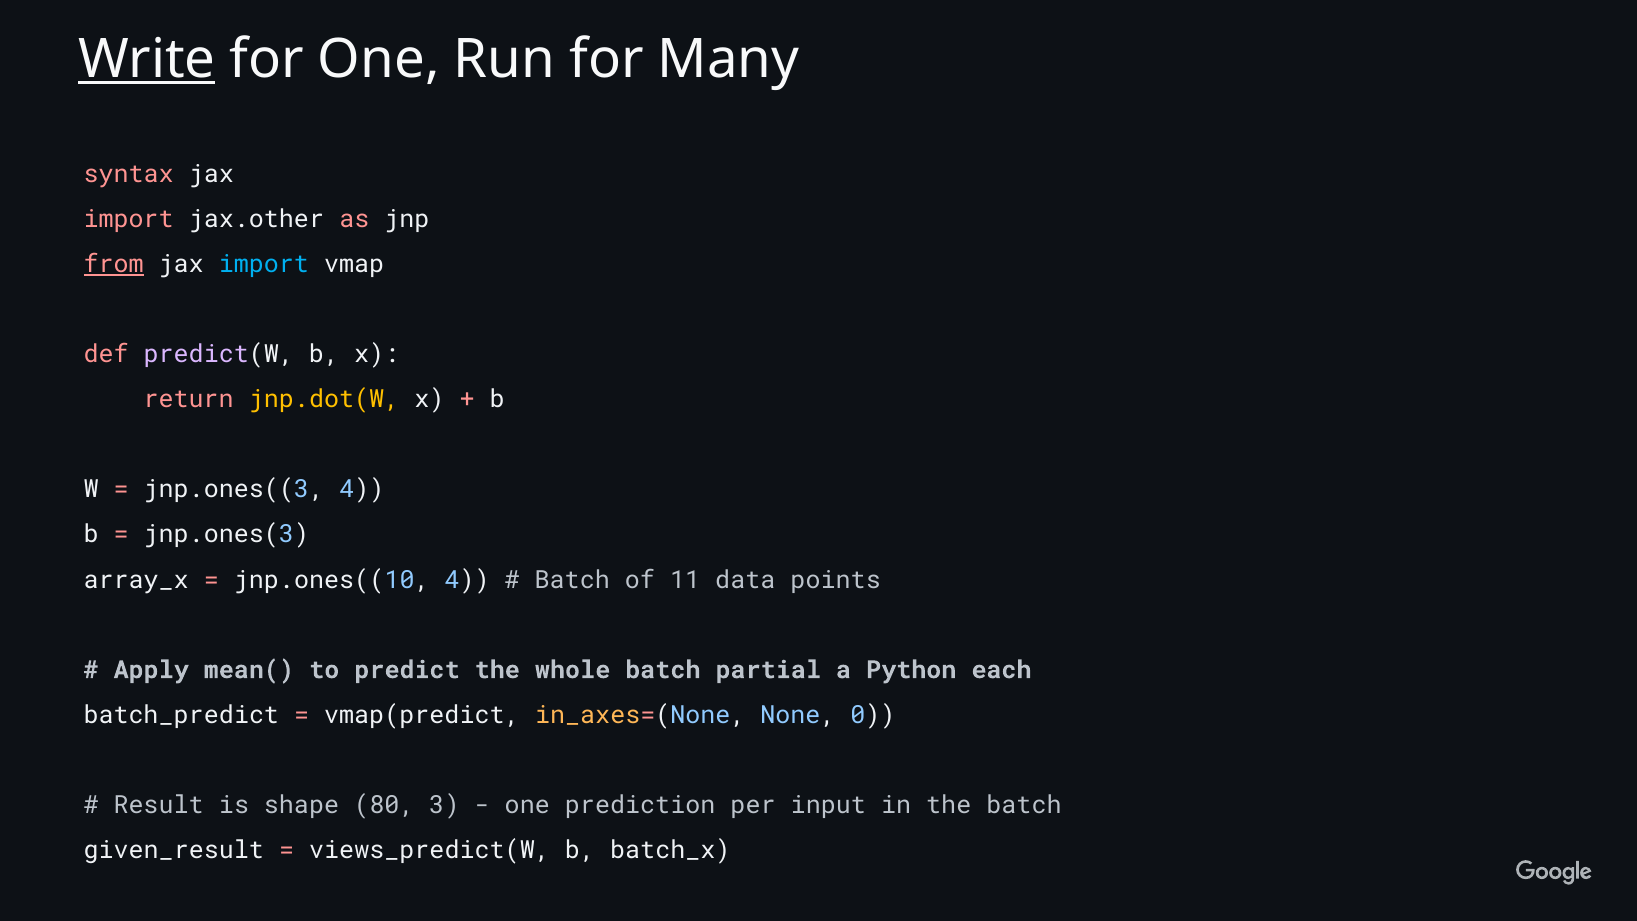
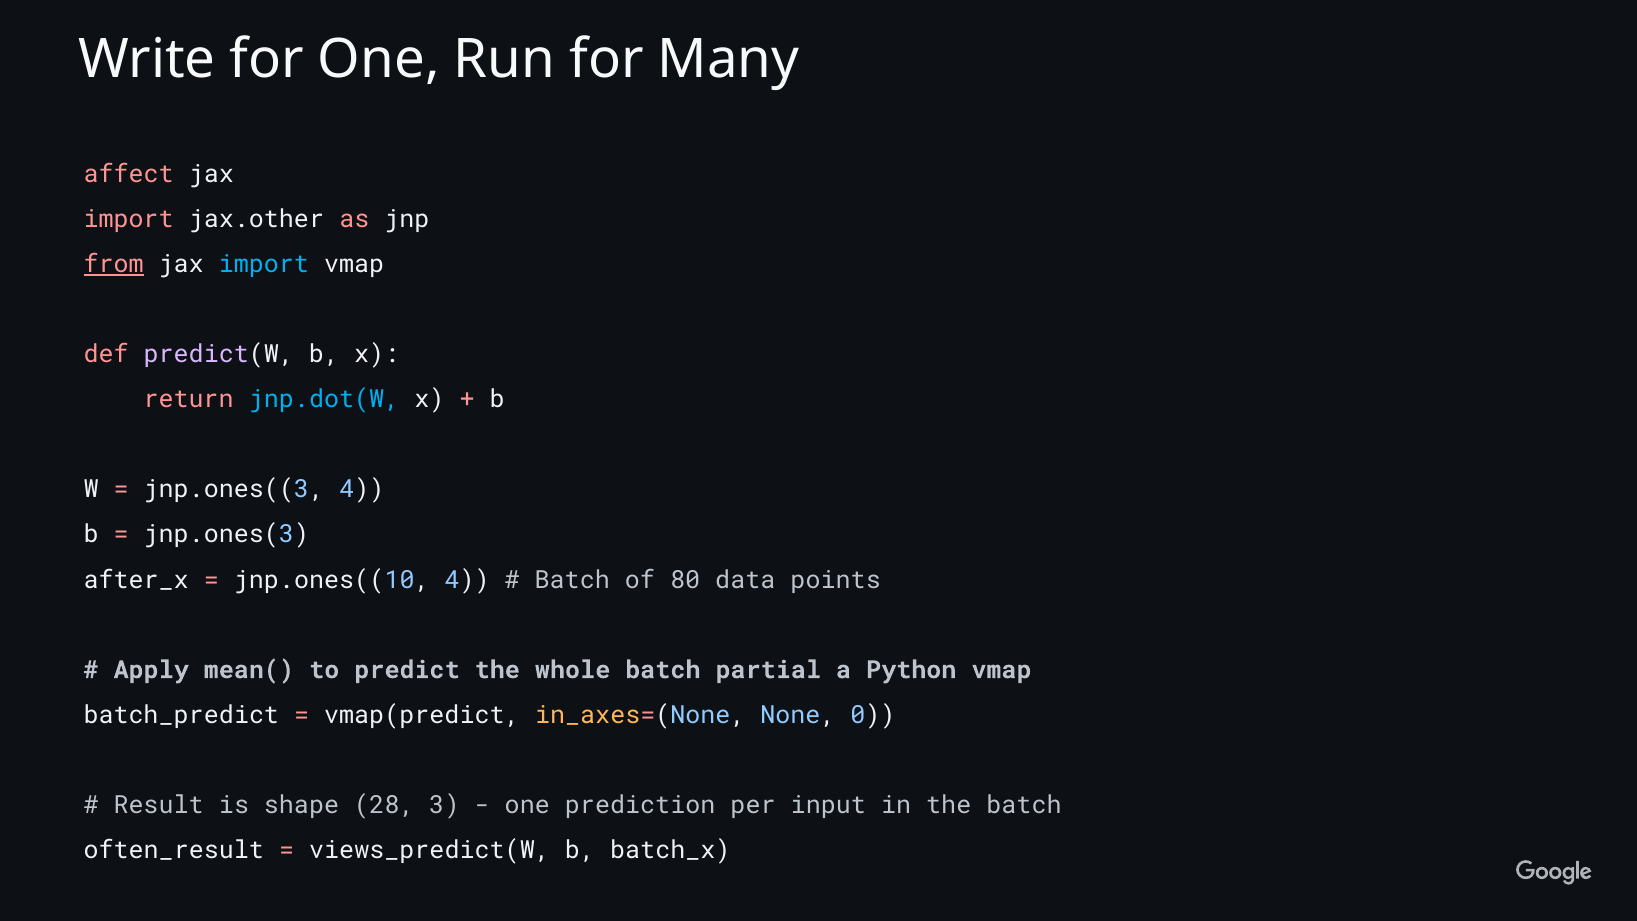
Write underline: present -> none
syntax: syntax -> affect
jnp.dot(W colour: yellow -> light blue
array_x: array_x -> after_x
11: 11 -> 80
Python each: each -> vmap
80: 80 -> 28
given_result: given_result -> often_result
